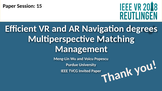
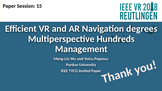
Matching: Matching -> Hundreds
